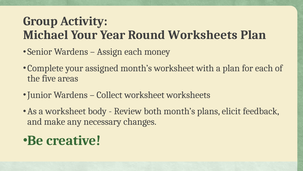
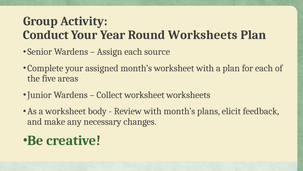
Michael: Michael -> Conduct
money: money -> source
Review both: both -> with
